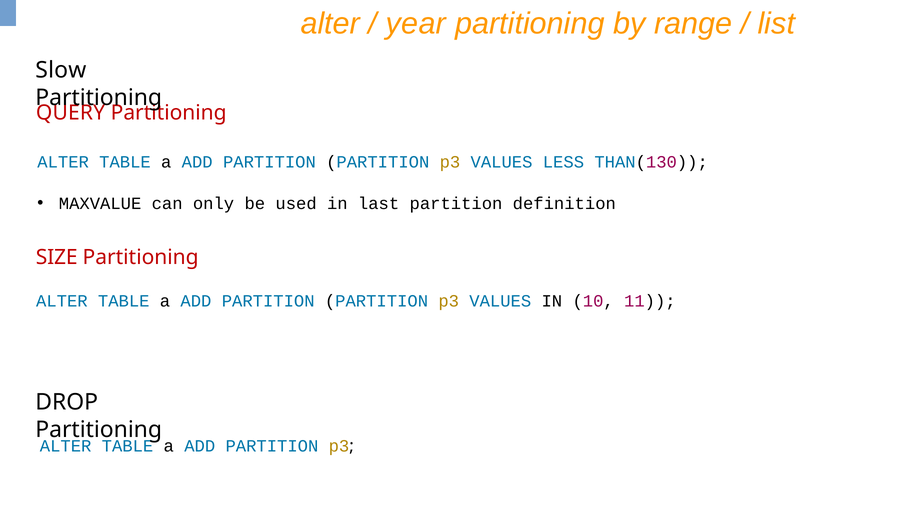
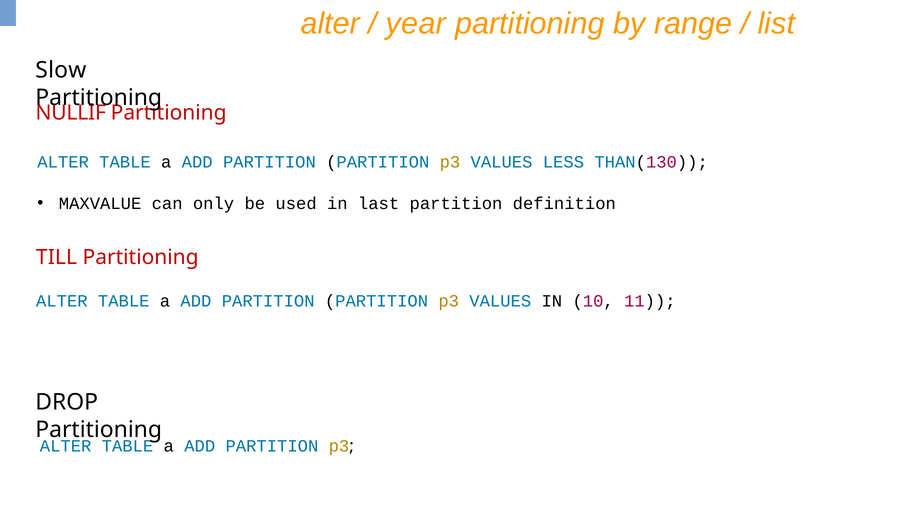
QUERY: QUERY -> NULLIF
SIZE: SIZE -> TILL
